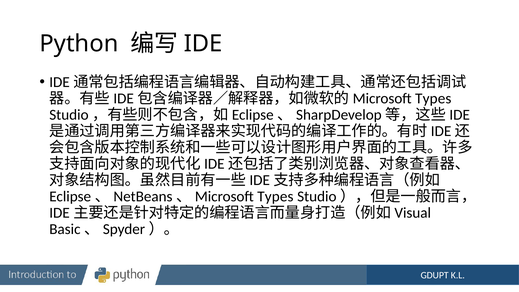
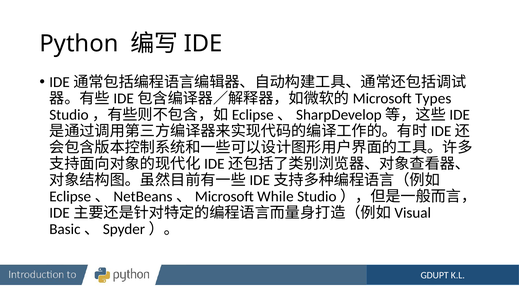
Types at (275, 196): Types -> While
